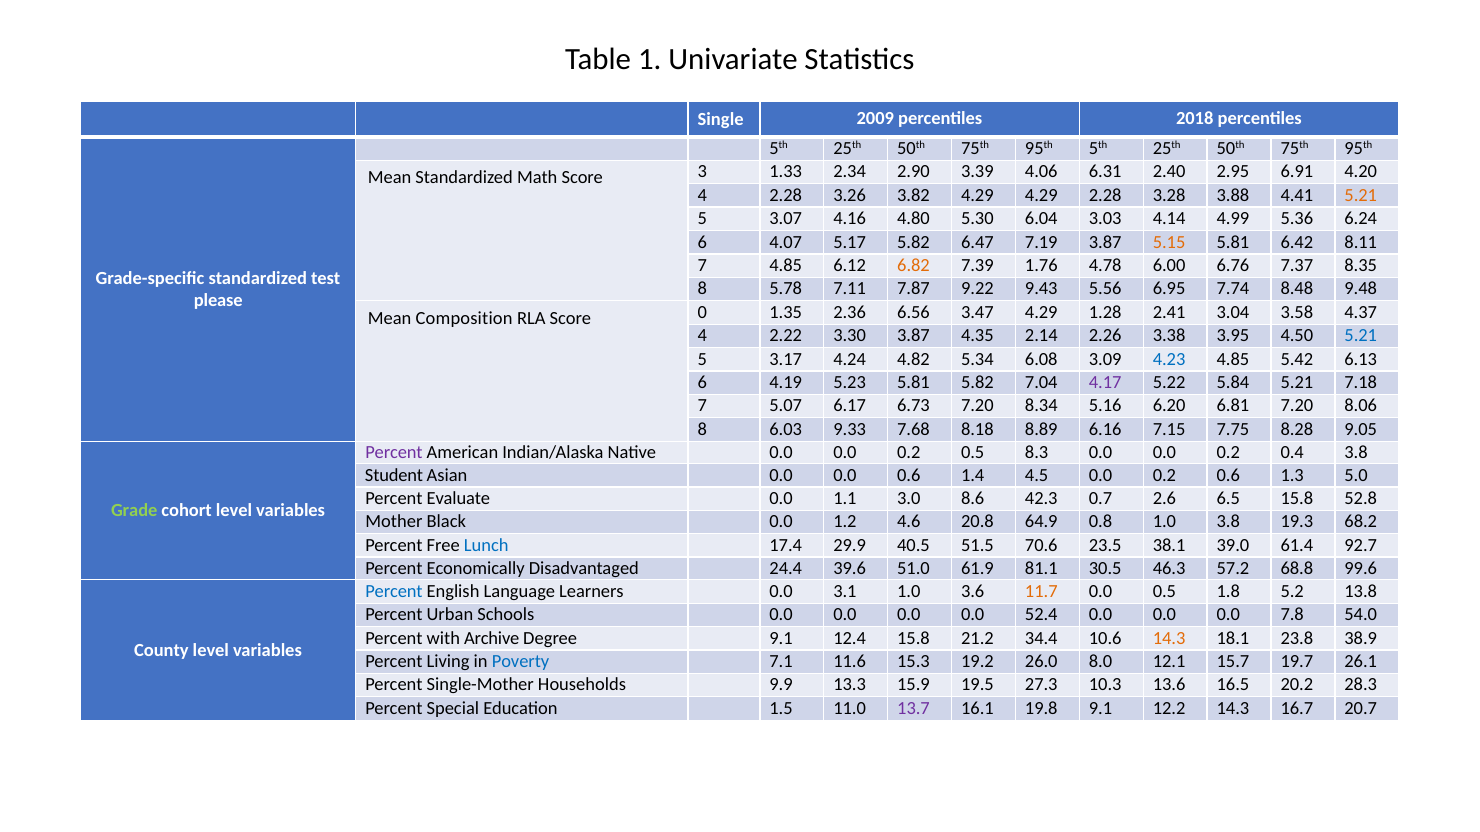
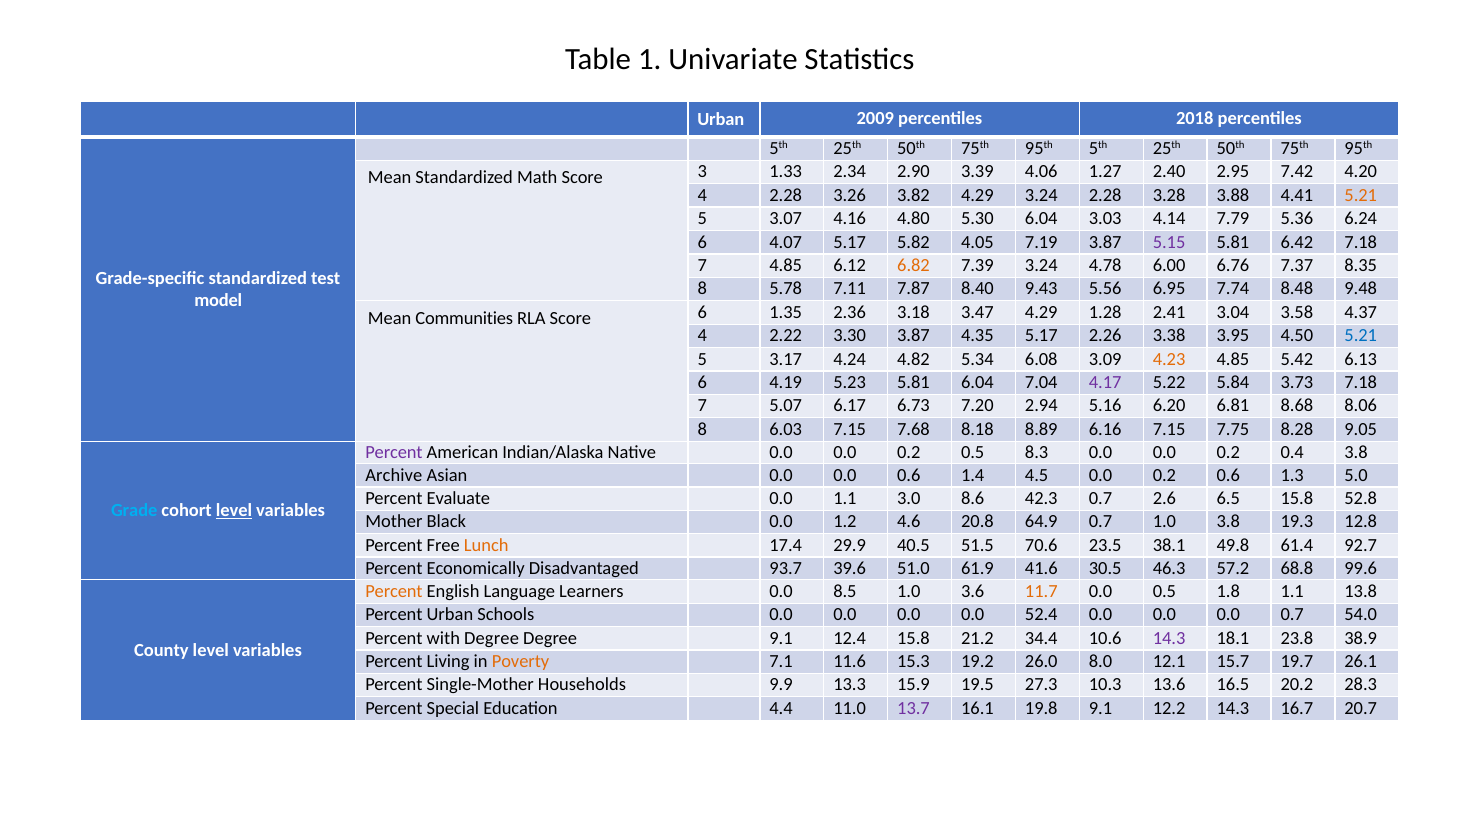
Single at (721, 119): Single -> Urban
6.31: 6.31 -> 1.27
6.91: 6.91 -> 7.42
4.29 4.29: 4.29 -> 3.24
4.99: 4.99 -> 7.79
6.47: 6.47 -> 4.05
5.15 colour: orange -> purple
6.42 8.11: 8.11 -> 7.18
7.39 1.76: 1.76 -> 3.24
9.22: 9.22 -> 8.40
please: please -> model
Composition: Composition -> Communities
Score 0: 0 -> 6
6.56: 6.56 -> 3.18
4.35 2.14: 2.14 -> 5.17
4.23 colour: blue -> orange
5.81 5.82: 5.82 -> 6.04
5.84 5.21: 5.21 -> 3.73
8.34: 8.34 -> 2.94
6.81 7.20: 7.20 -> 8.68
6.03 9.33: 9.33 -> 7.15
Student: Student -> Archive
Grade colour: light green -> light blue
level at (234, 511) underline: none -> present
64.9 0.8: 0.8 -> 0.7
68.2: 68.2 -> 12.8
Lunch colour: blue -> orange
39.0: 39.0 -> 49.8
24.4: 24.4 -> 93.7
81.1: 81.1 -> 41.6
Percent at (394, 592) colour: blue -> orange
3.1: 3.1 -> 8.5
1.8 5.2: 5.2 -> 1.1
0.0 7.8: 7.8 -> 0.7
with Archive: Archive -> Degree
14.3 at (1169, 638) colour: orange -> purple
Poverty colour: blue -> orange
1.5: 1.5 -> 4.4
